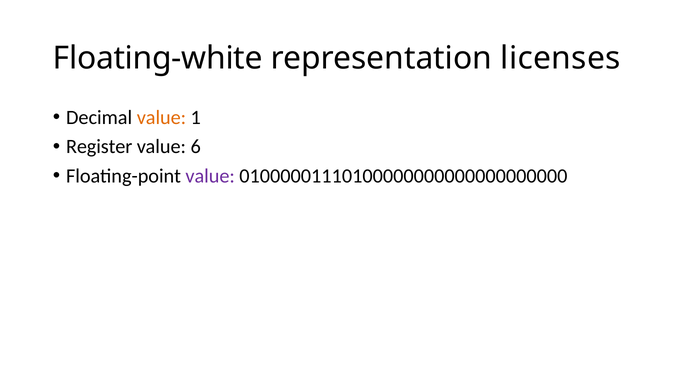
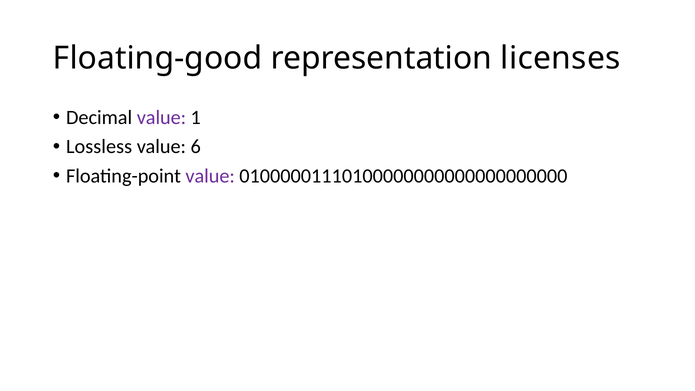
Floating-white: Floating-white -> Floating-good
value at (161, 118) colour: orange -> purple
Register: Register -> Lossless
